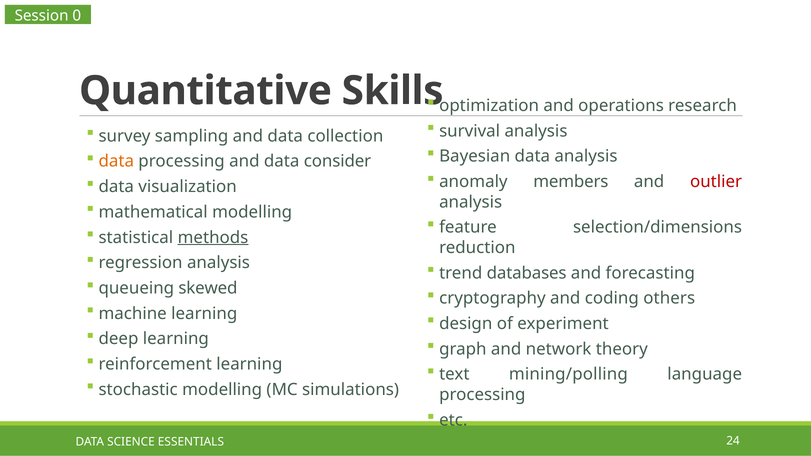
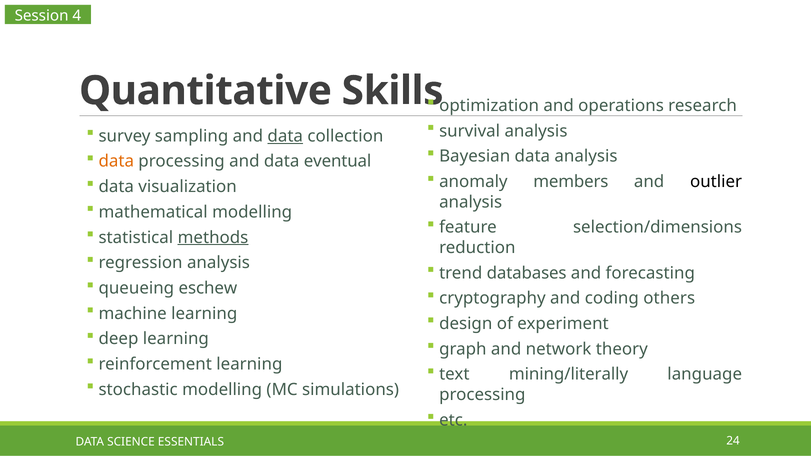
0: 0 -> 4
data at (285, 136) underline: none -> present
consider: consider -> eventual
outlier colour: red -> black
skewed: skewed -> eschew
mining/polling: mining/polling -> mining/literally
